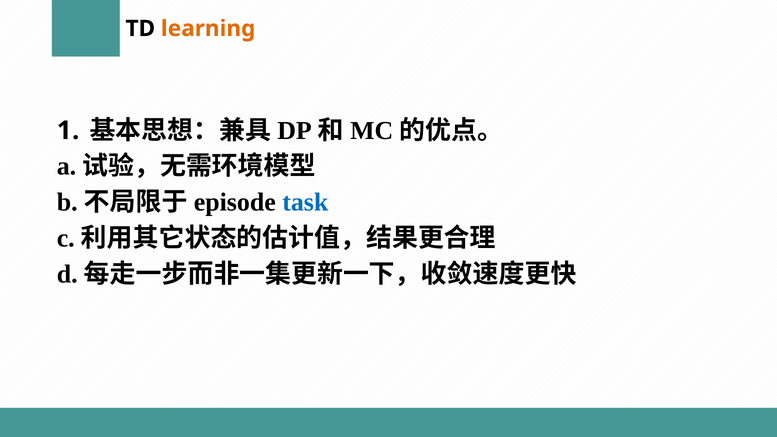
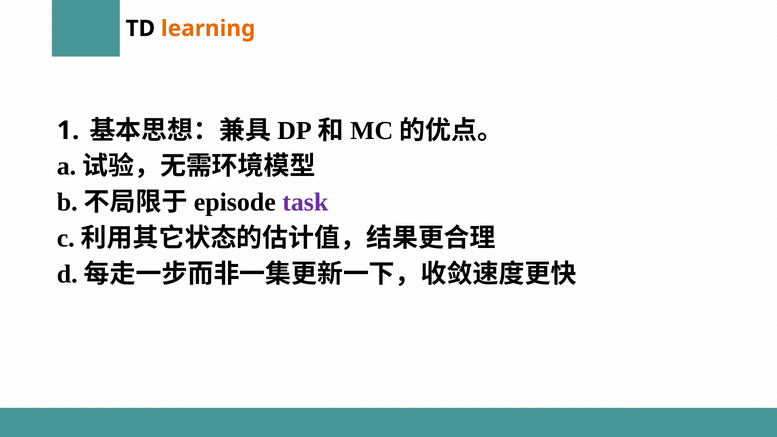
task colour: blue -> purple
